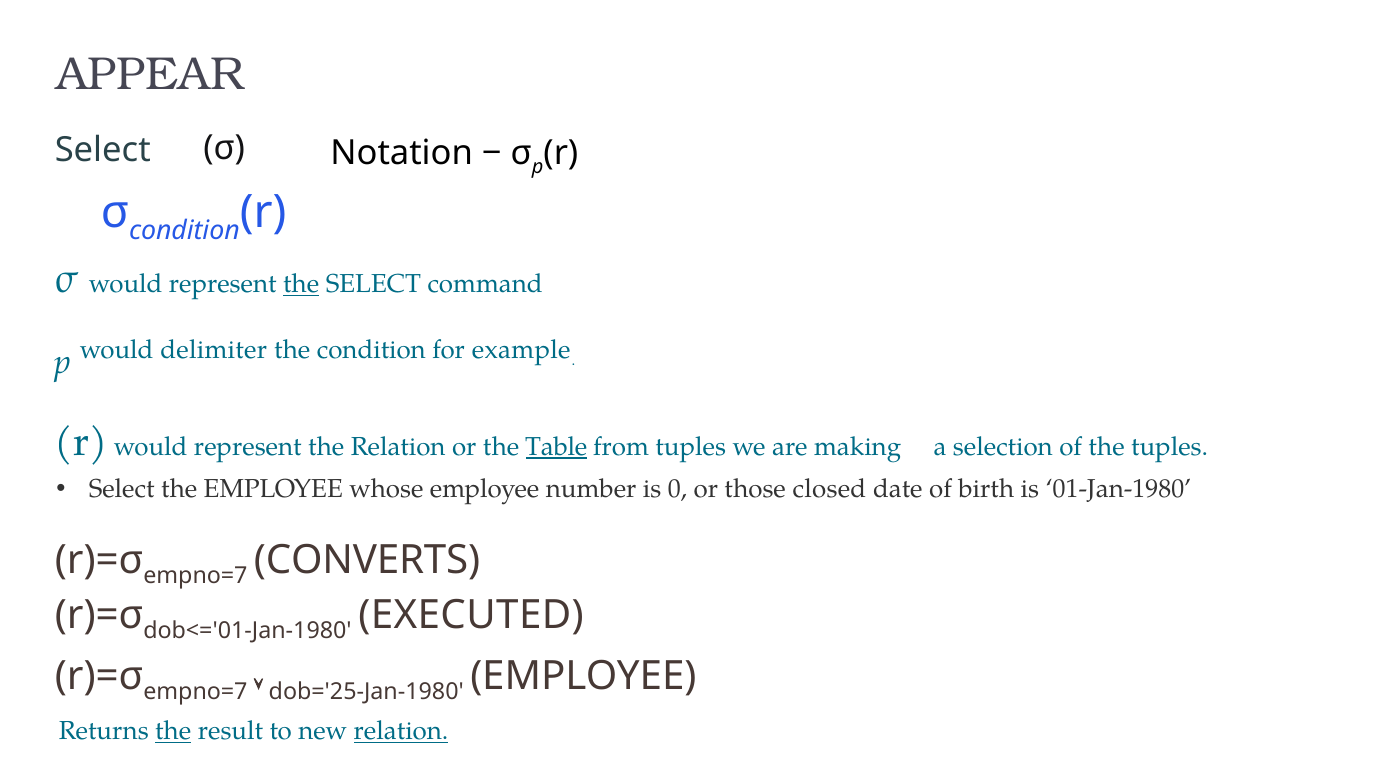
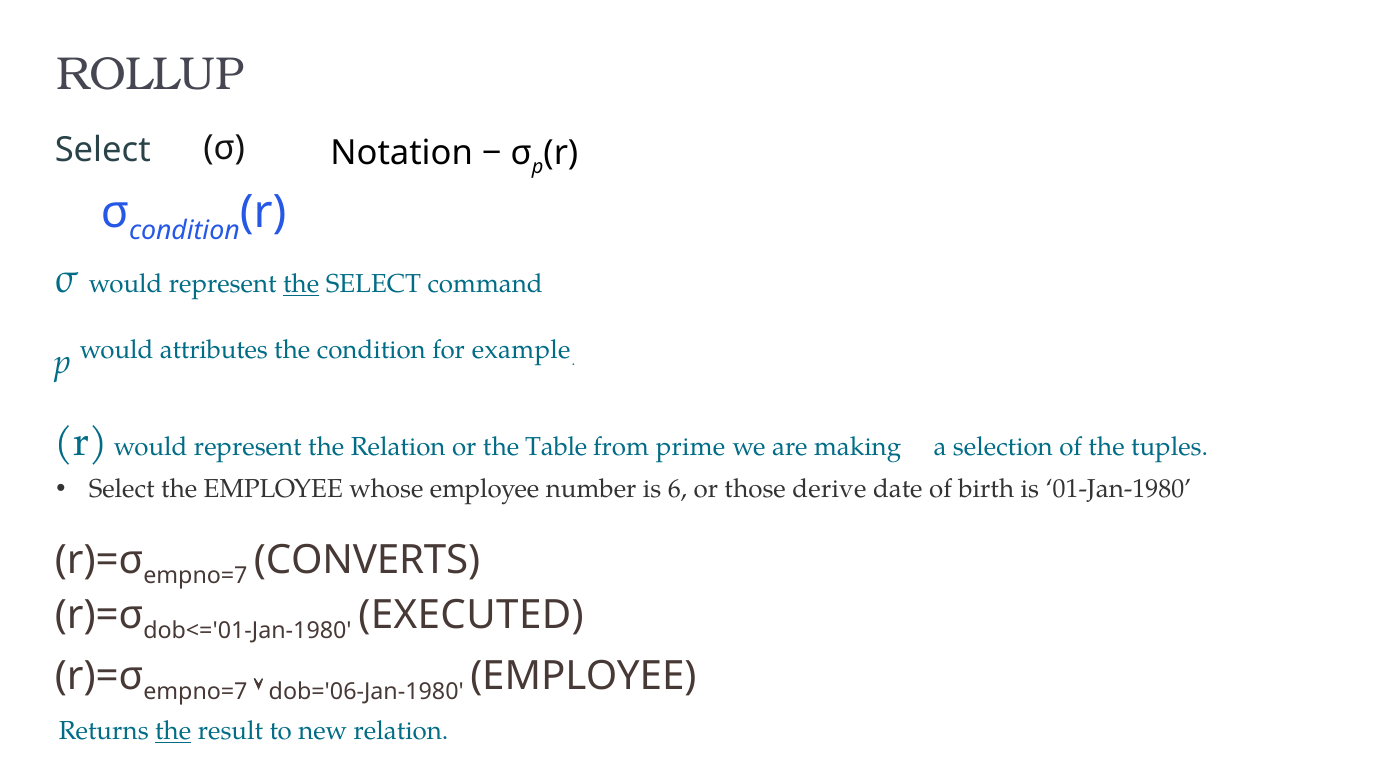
APPEAR: APPEAR -> ROLLUP
delimiter: delimiter -> attributes
Table underline: present -> none
from tuples: tuples -> prime
0: 0 -> 6
closed: closed -> derive
dob='25-Jan-1980: dob='25-Jan-1980 -> dob='06-Jan-1980
relation at (401, 731) underline: present -> none
